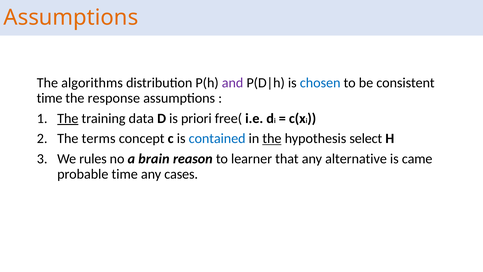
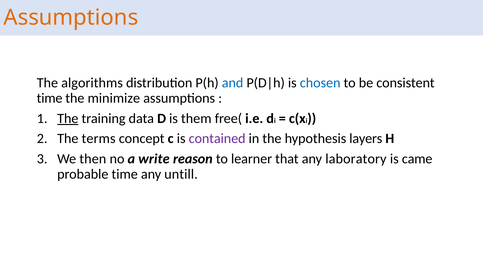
and colour: purple -> blue
response: response -> minimize
priori: priori -> them
contained colour: blue -> purple
the at (272, 138) underline: present -> none
select: select -> layers
rules: rules -> then
brain: brain -> write
alternative: alternative -> laboratory
cases: cases -> untill
